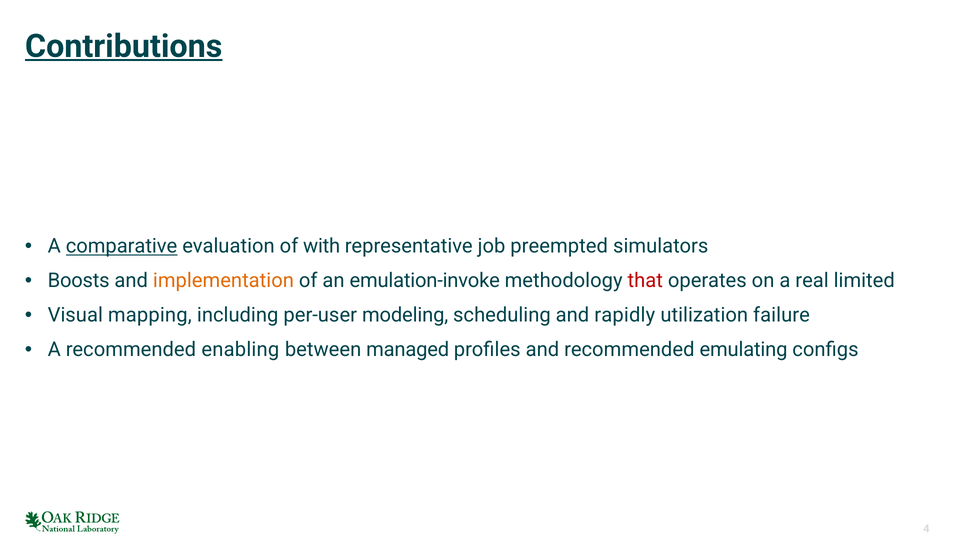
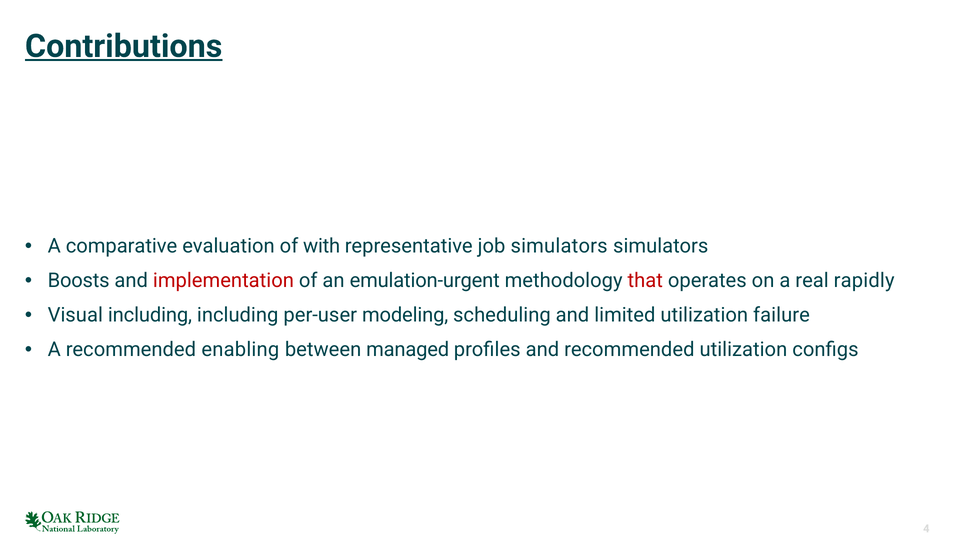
comparative underline: present -> none
job preempted: preempted -> simulators
implementation colour: orange -> red
emulation-invoke: emulation-invoke -> emulation-urgent
limited: limited -> rapidly
Visual mapping: mapping -> including
rapidly: rapidly -> limited
recommended emulating: emulating -> utilization
